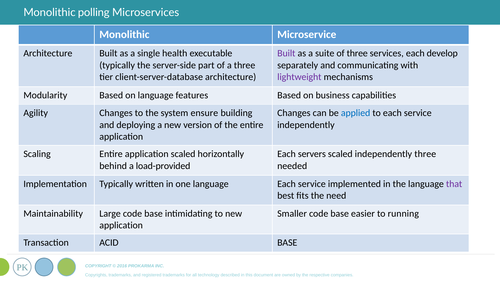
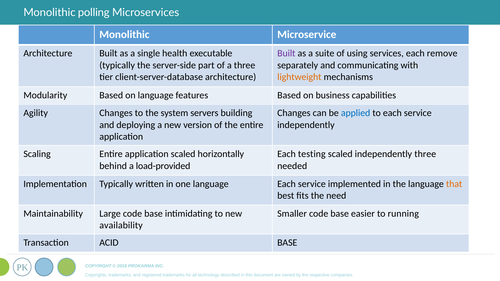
of three: three -> using
develop: develop -> remove
lightweight colour: purple -> orange
ensure: ensure -> servers
servers: servers -> testing
that colour: purple -> orange
application at (121, 226): application -> availability
